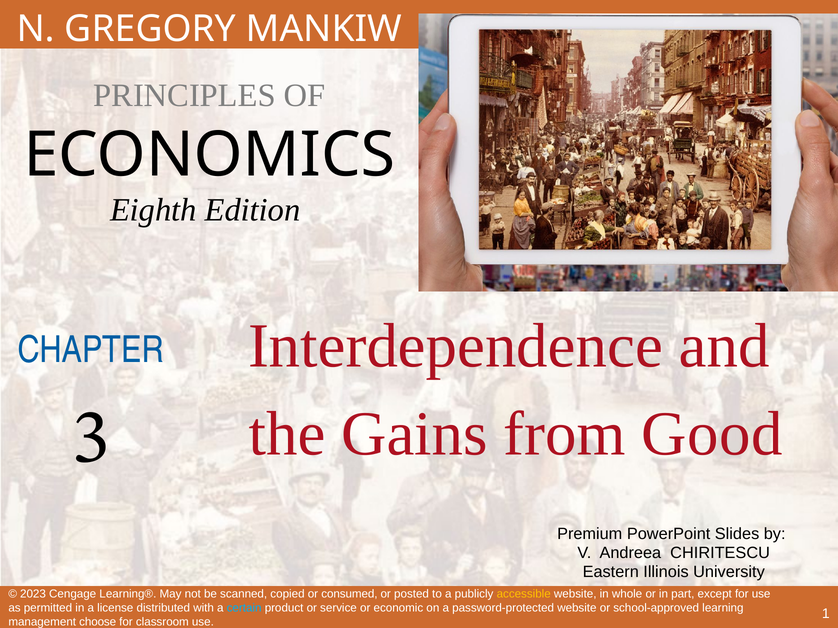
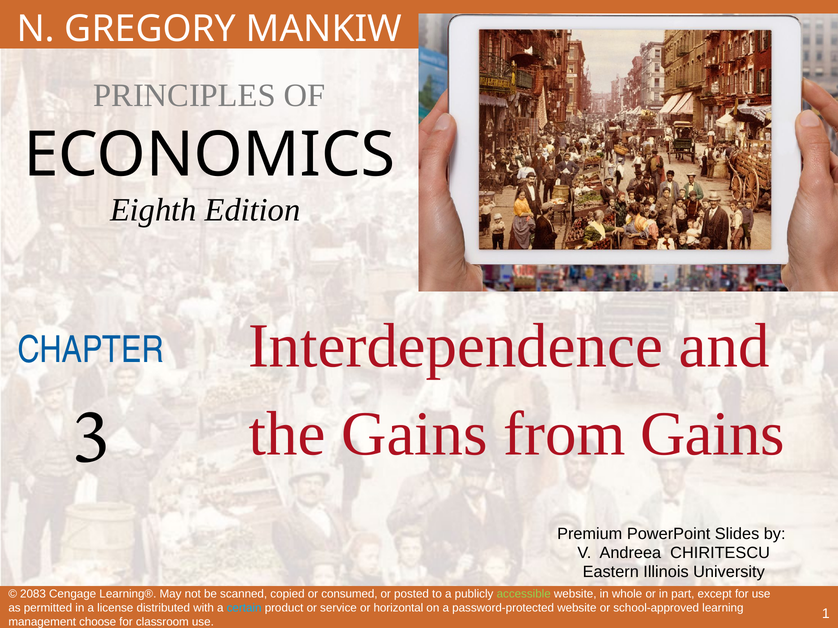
from Good: Good -> Gains
2023: 2023 -> 2083
accessible colour: yellow -> light green
economic: economic -> horizontal
